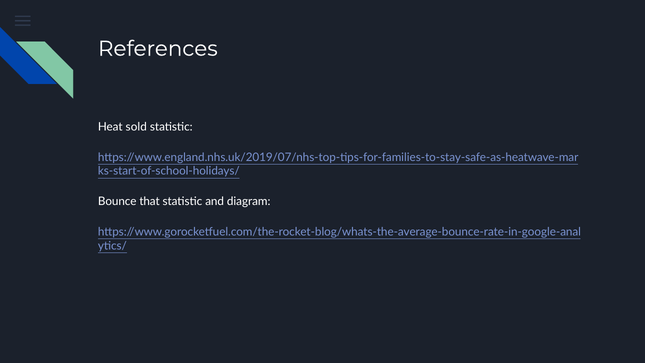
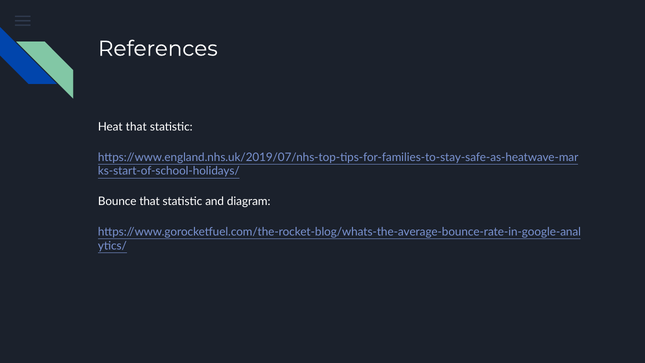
Heat sold: sold -> that
